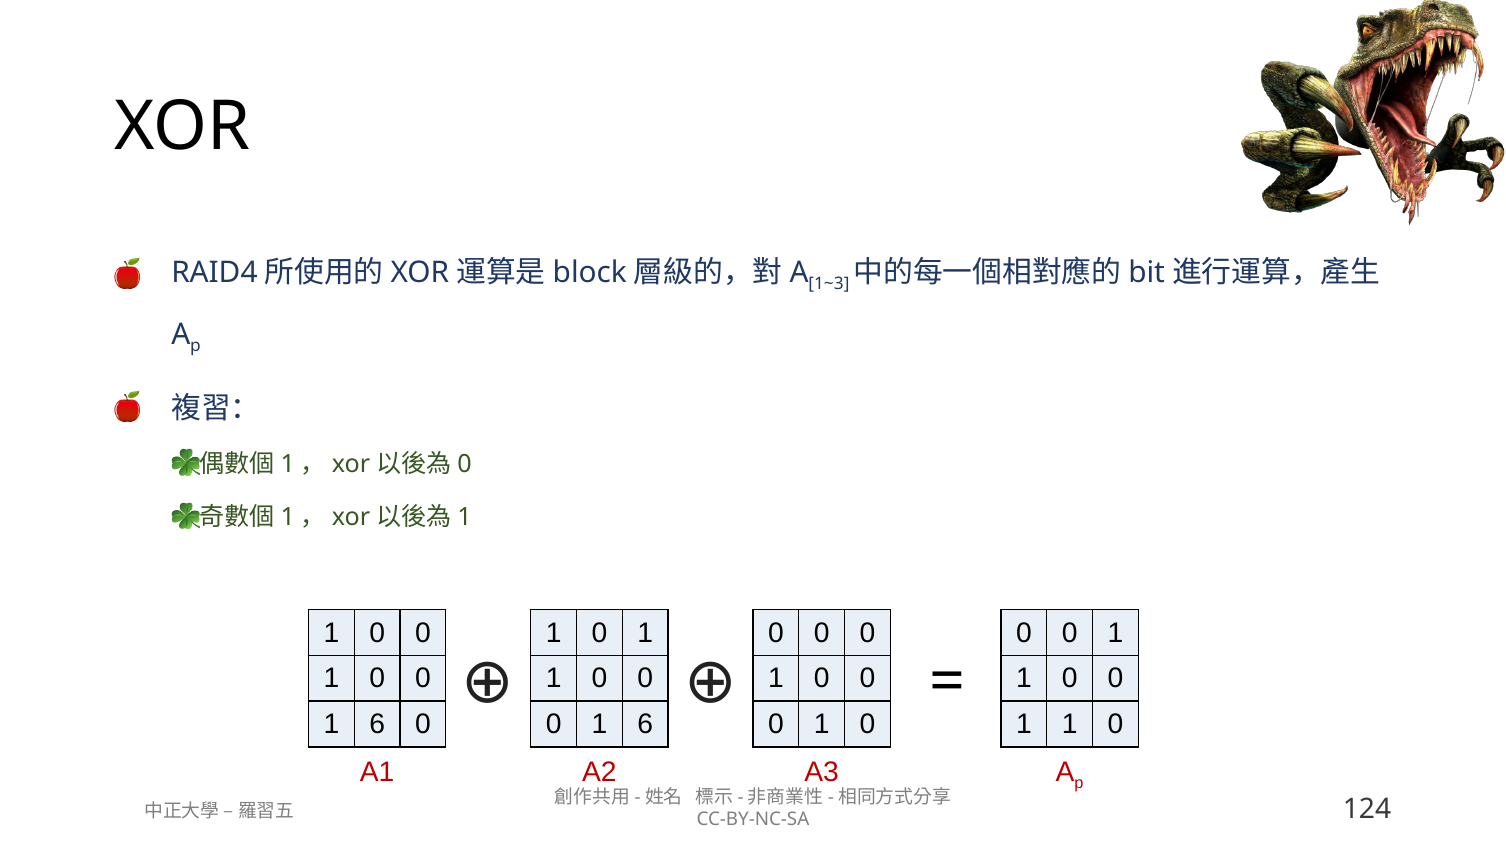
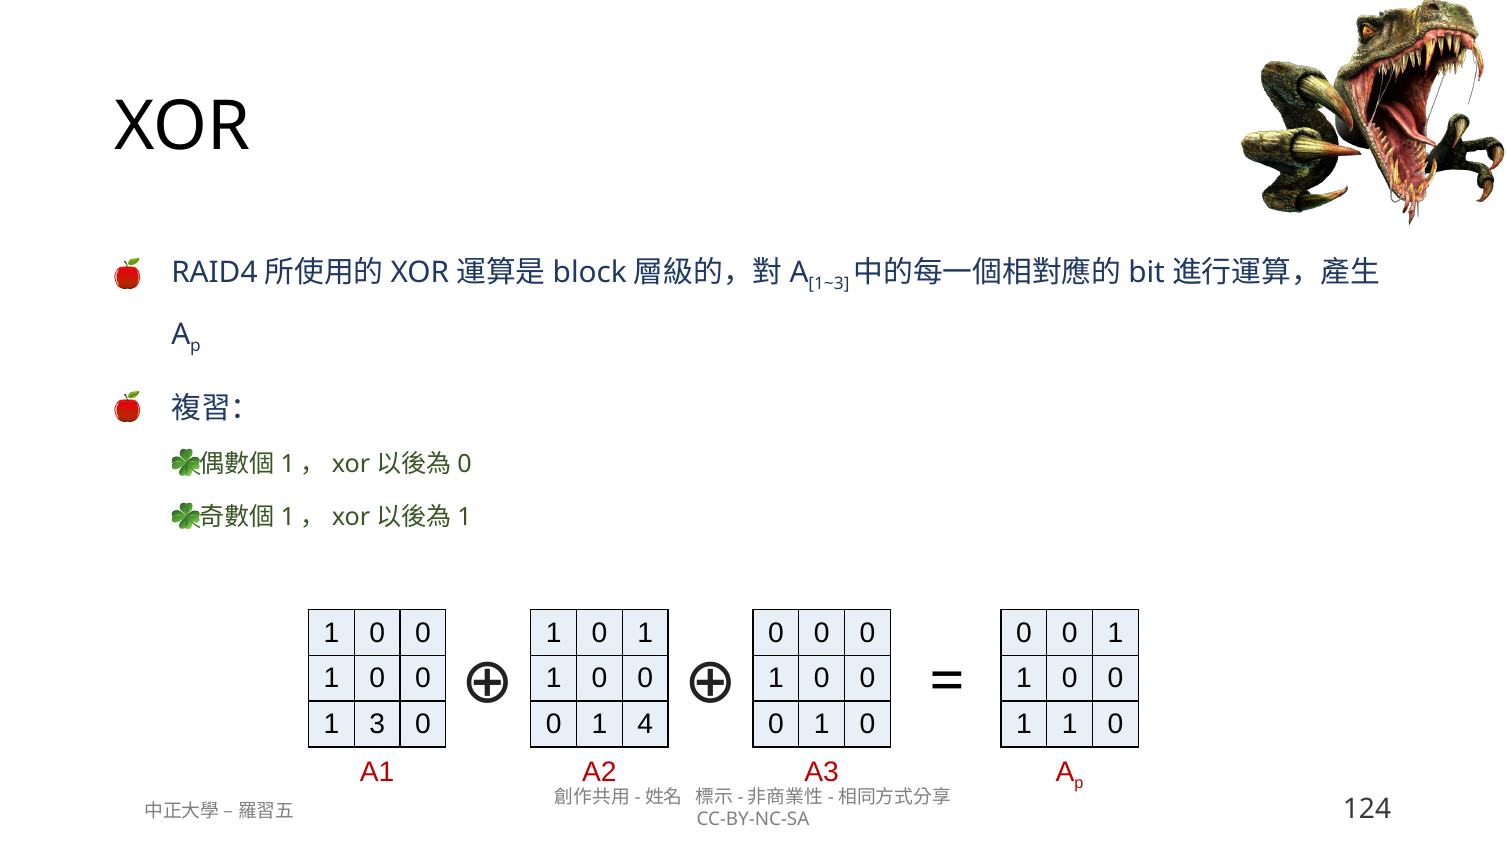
6 at (377, 725): 6 -> 3
6 at (645, 725): 6 -> 4
